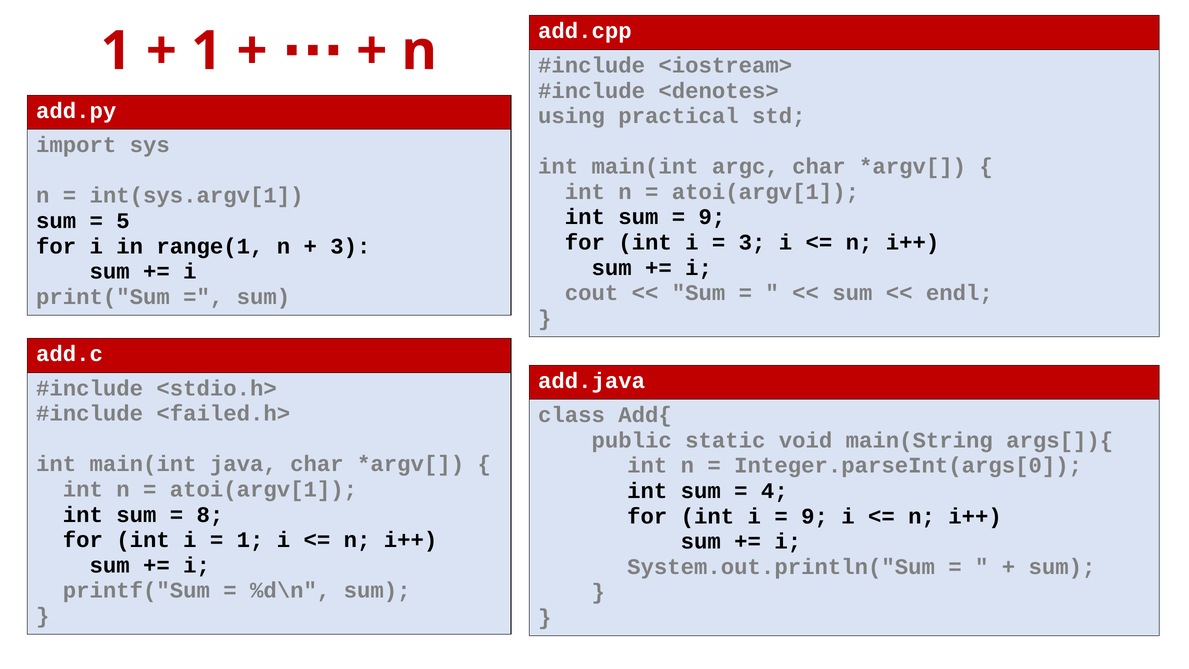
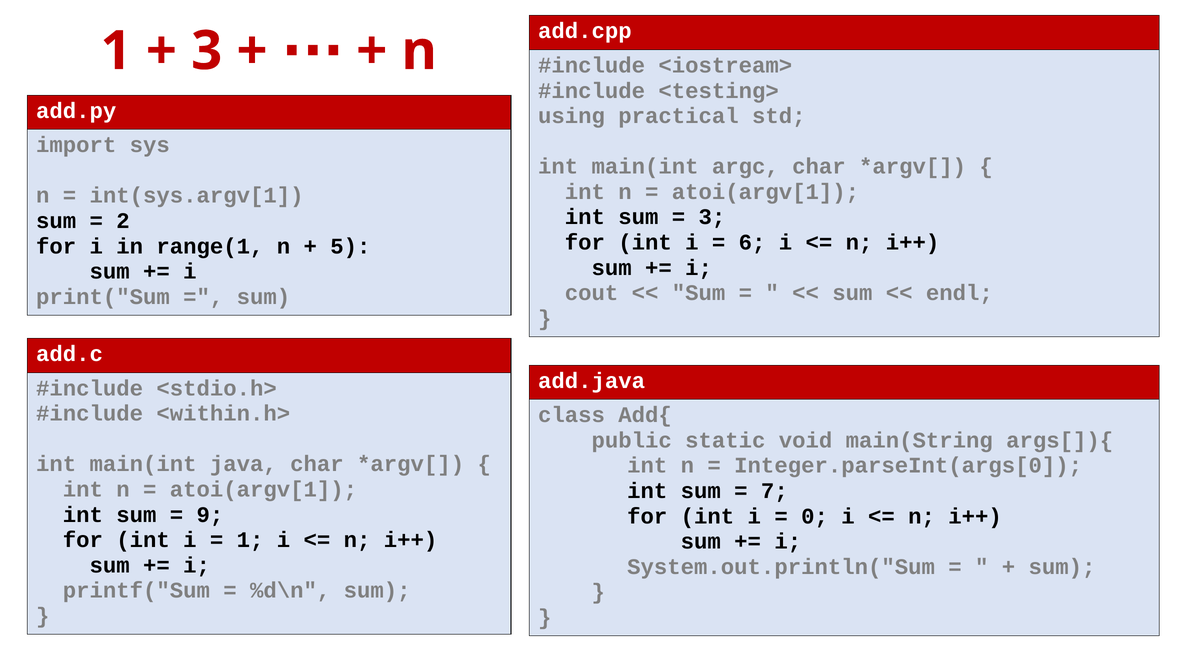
1 at (207, 51): 1 -> 3
<denotes>: <denotes> -> <testing>
9 at (712, 217): 9 -> 3
5: 5 -> 2
3 at (752, 242): 3 -> 6
3 at (350, 246): 3 -> 5
<failed.h>: <failed.h> -> <within.h>
4: 4 -> 7
8: 8 -> 9
9 at (815, 516): 9 -> 0
